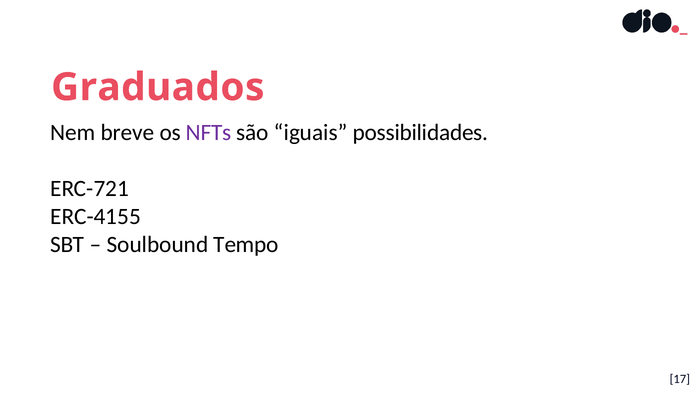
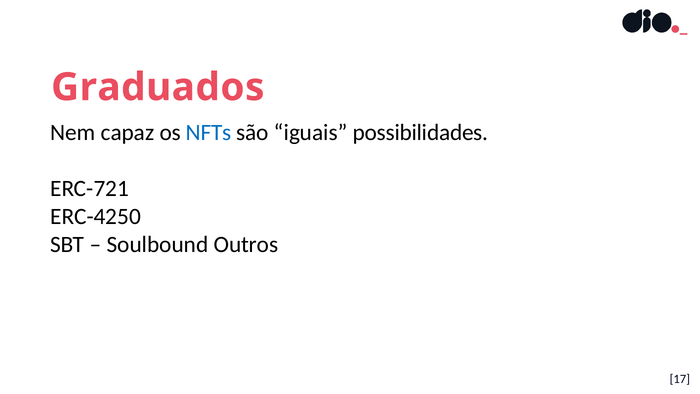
breve: breve -> capaz
NFTs colour: purple -> blue
ERC-4155: ERC-4155 -> ERC-4250
Tempo: Tempo -> Outros
